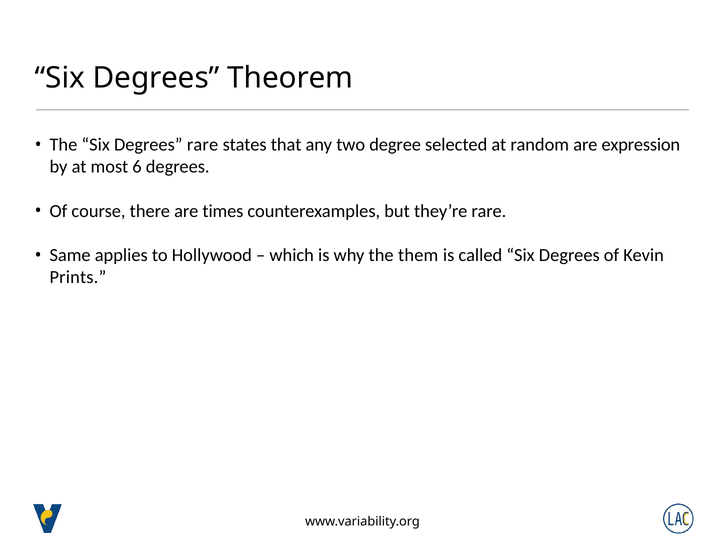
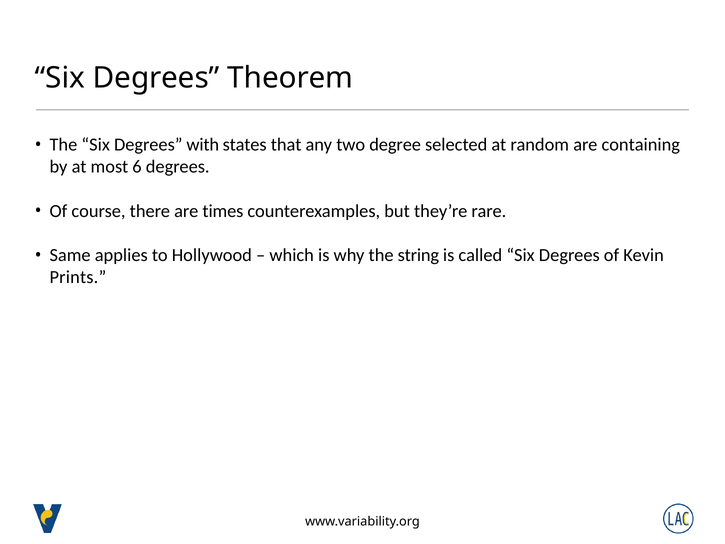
Degrees rare: rare -> with
expression: expression -> containing
them: them -> string
